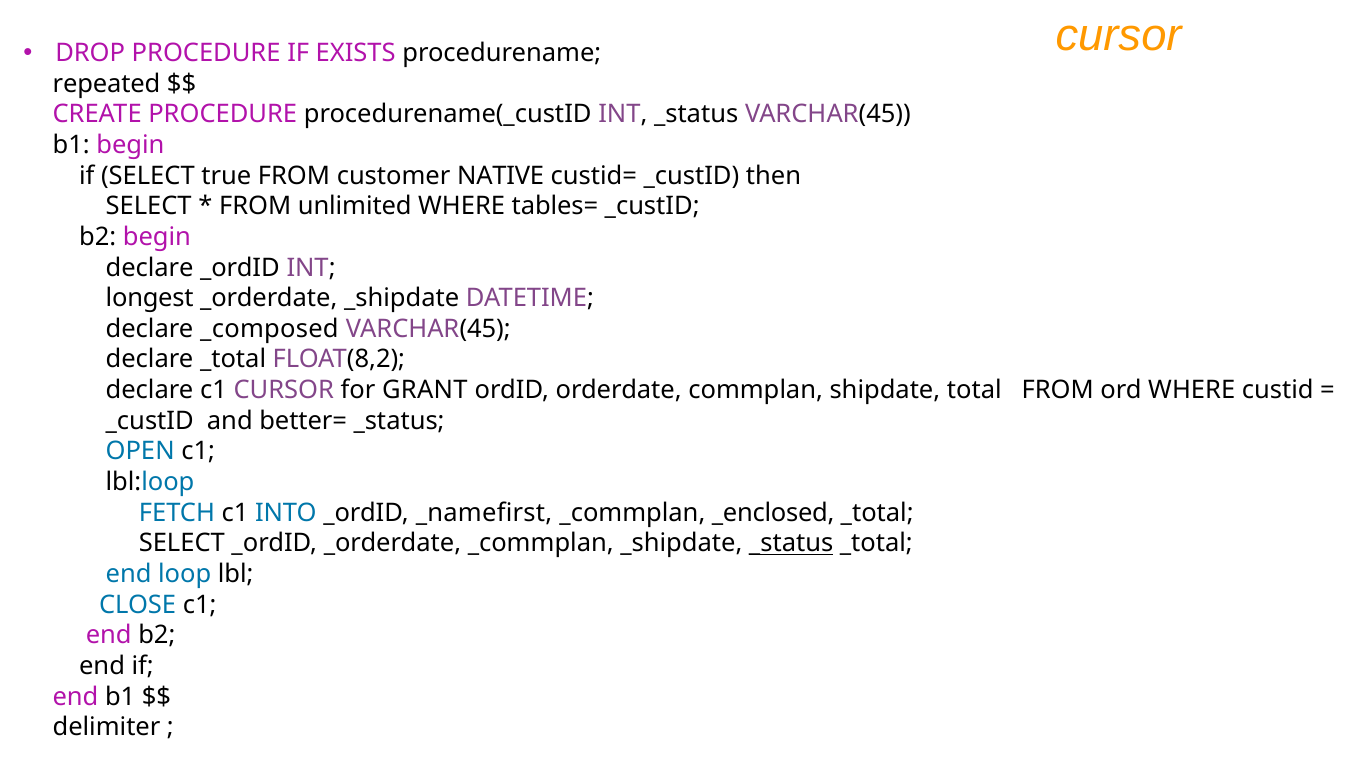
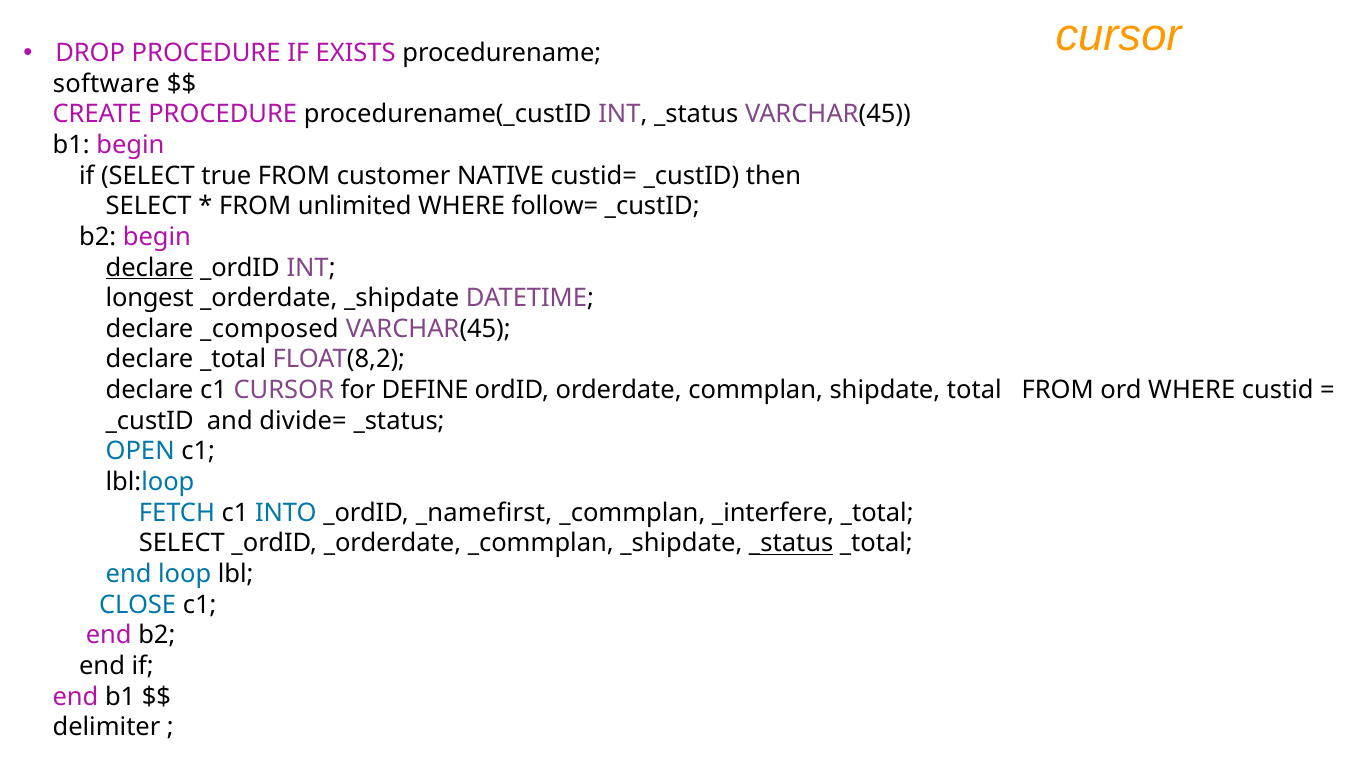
repeated: repeated -> software
tables=: tables= -> follow=
declare at (150, 268) underline: none -> present
GRANT: GRANT -> DEFINE
better=: better= -> divide=
_enclosed: _enclosed -> _interfere
